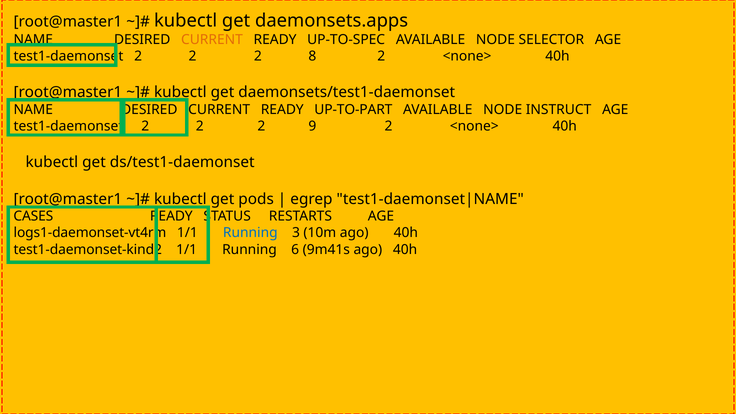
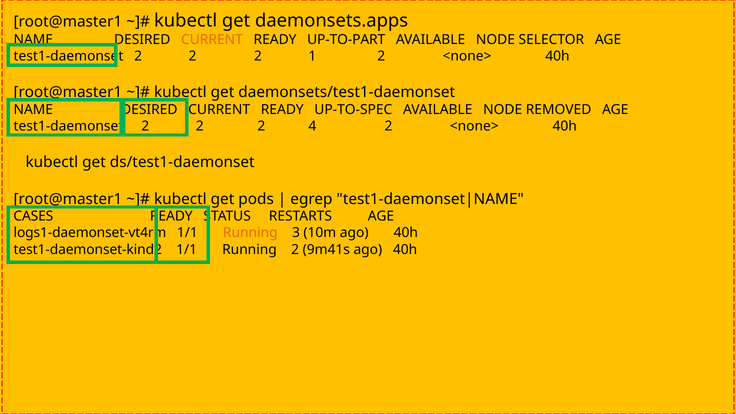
UP-TO-SPEC: UP-TO-SPEC -> UP-TO-PART
8: 8 -> 1
UP-TO-PART: UP-TO-PART -> UP-TO-SPEC
INSTRUCT: INSTRUCT -> REMOVED
9: 9 -> 4
Running at (250, 233) colour: blue -> orange
Running 6: 6 -> 2
